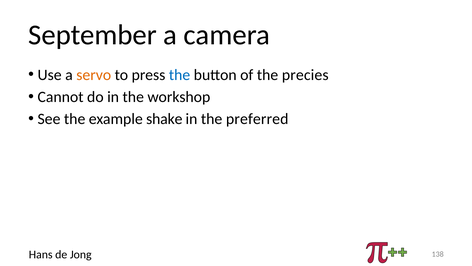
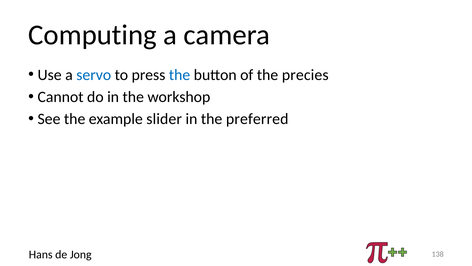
September: September -> Computing
servo colour: orange -> blue
shake: shake -> slider
